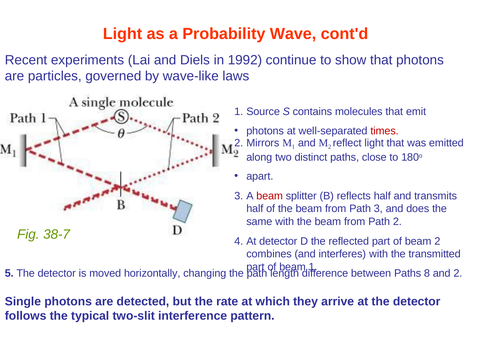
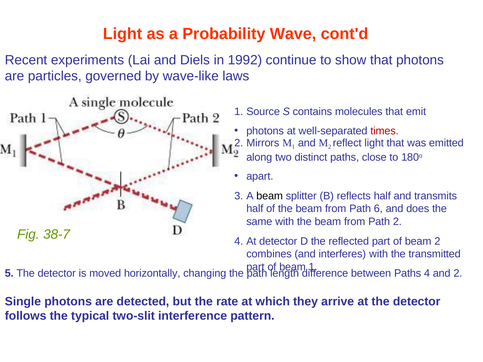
beam at (270, 196) colour: red -> black
Path 3: 3 -> 6
Paths 8: 8 -> 4
